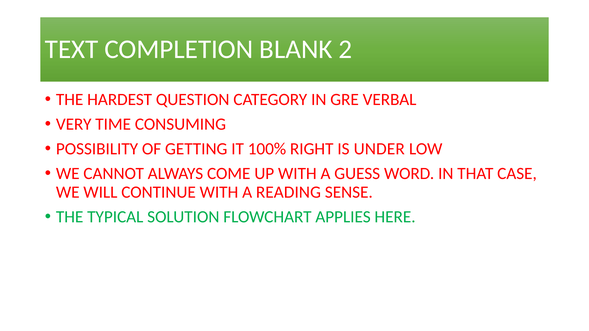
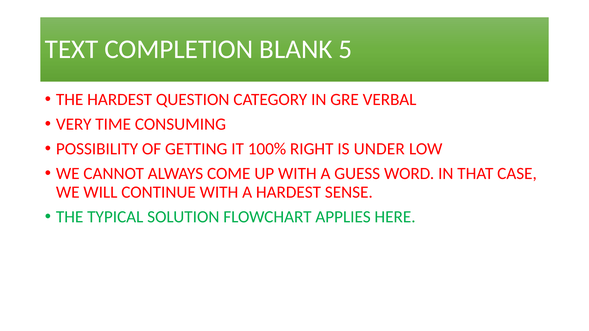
2: 2 -> 5
A READING: READING -> HARDEST
